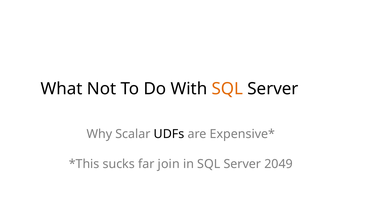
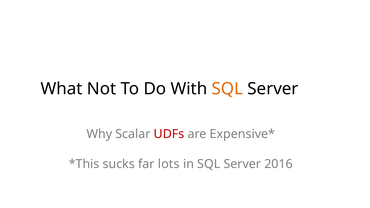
UDFs colour: black -> red
join: join -> lots
2049: 2049 -> 2016
